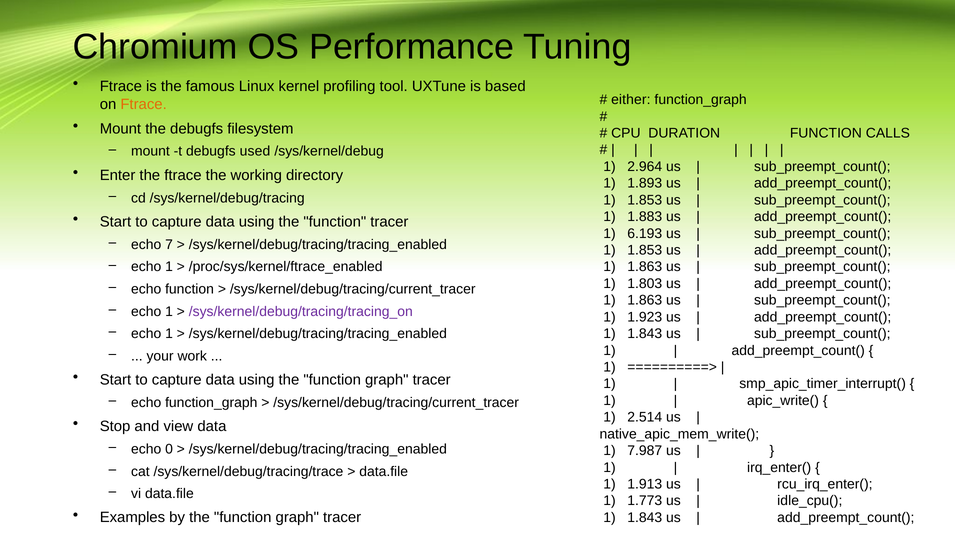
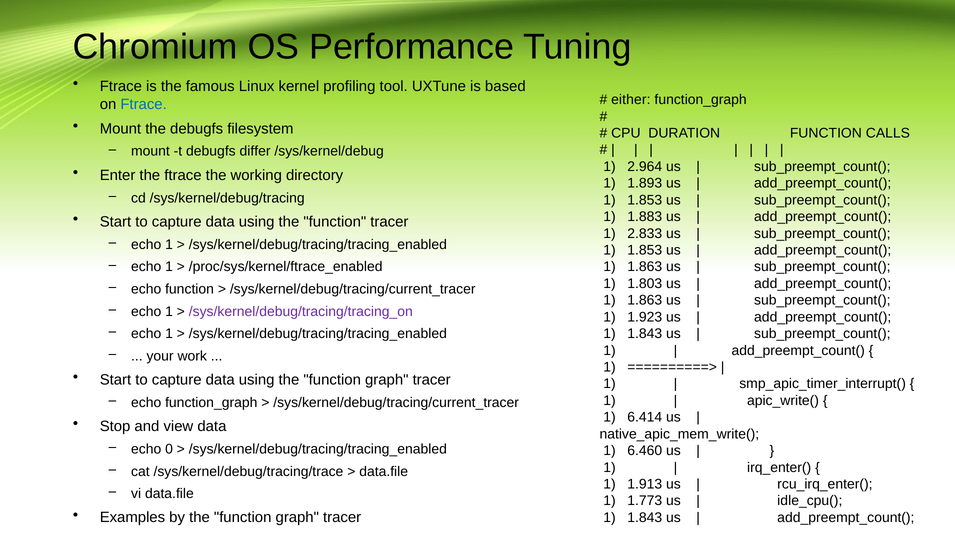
Ftrace at (144, 104) colour: orange -> blue
used: used -> differ
6.193: 6.193 -> 2.833
7 at (169, 245): 7 -> 1
2.514: 2.514 -> 6.414
7.987: 7.987 -> 6.460
